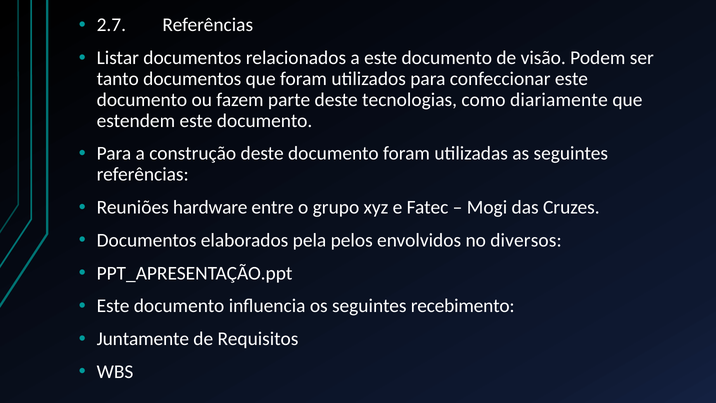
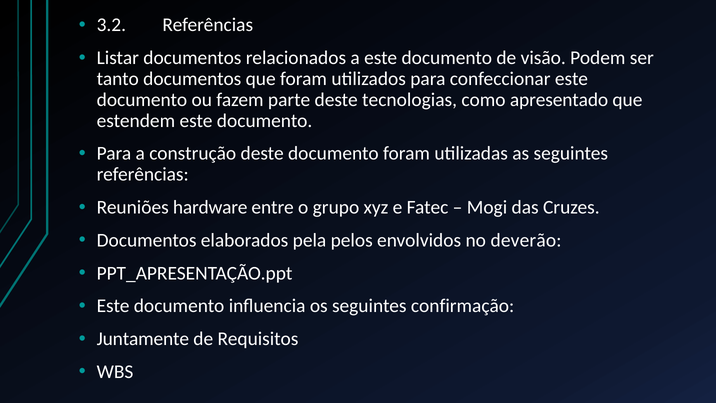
2.7: 2.7 -> 3.2
diariamente: diariamente -> apresentado
diversos: diversos -> deverão
recebimento: recebimento -> confirmação
